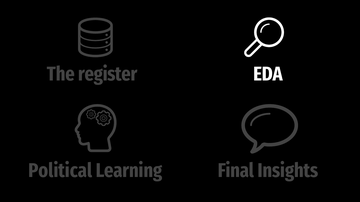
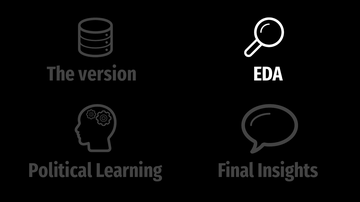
register: register -> version
